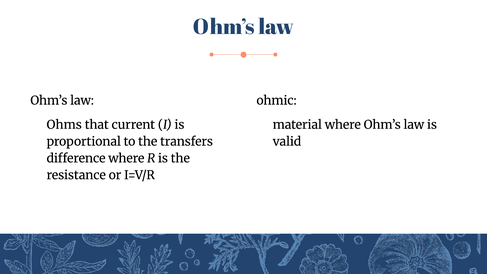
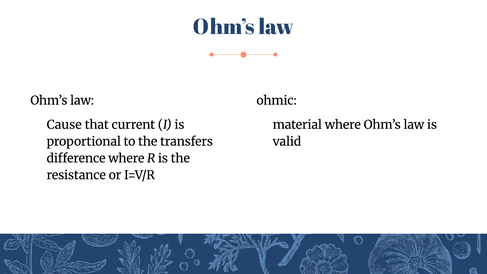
Ohms: Ohms -> Cause
